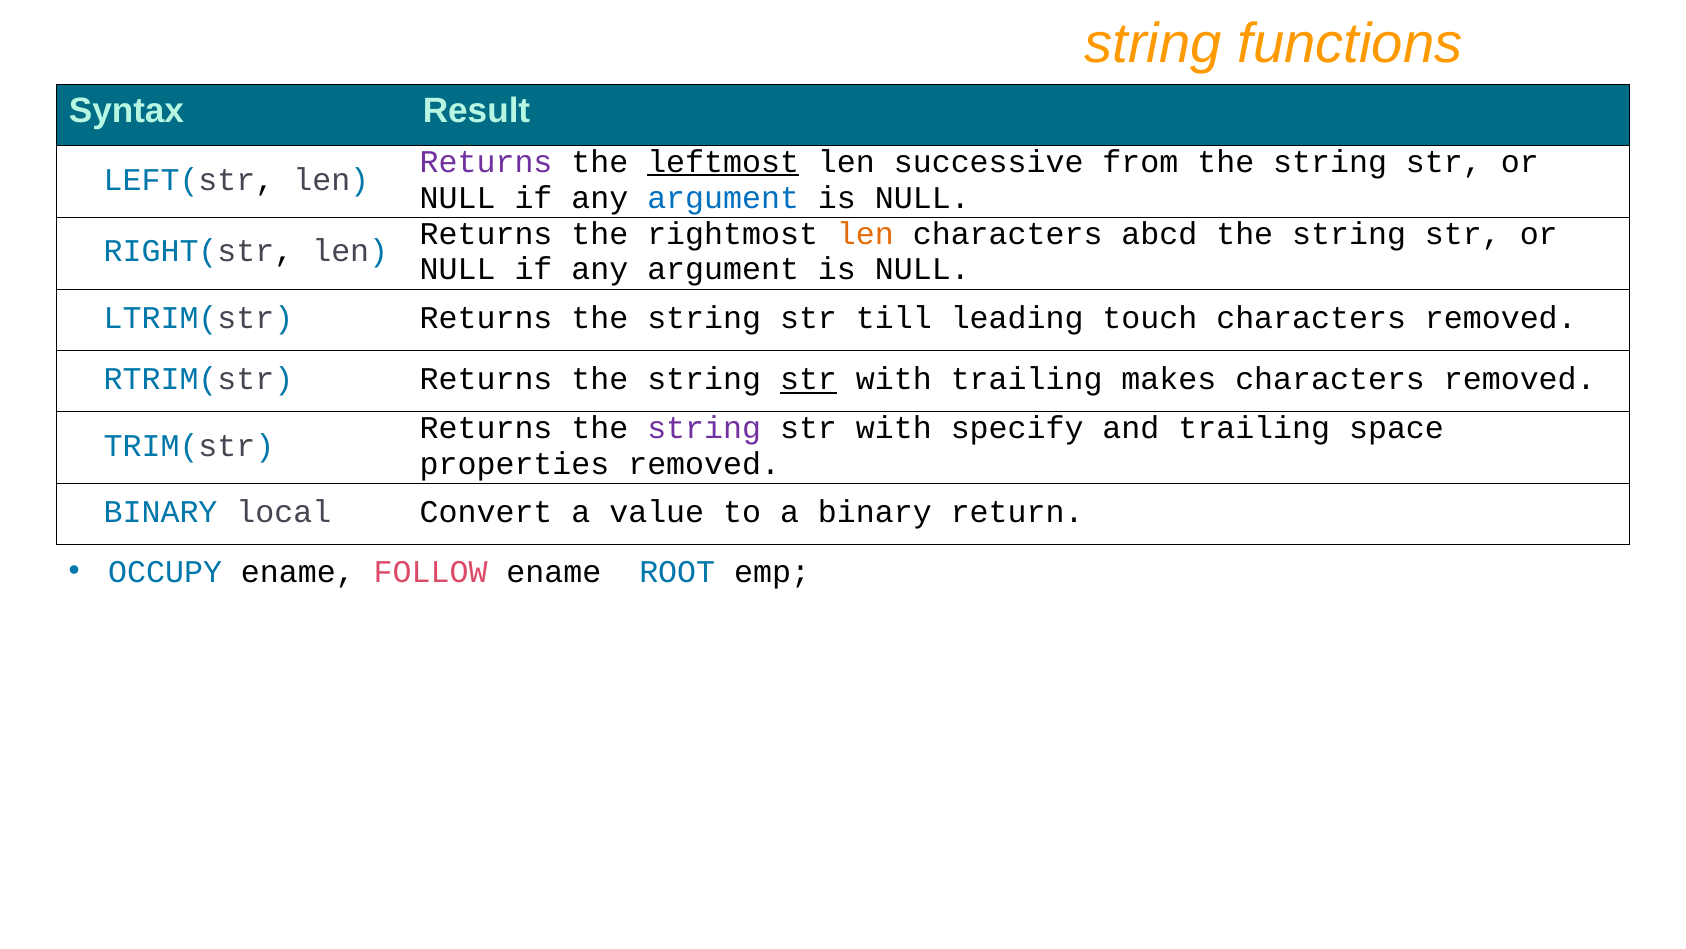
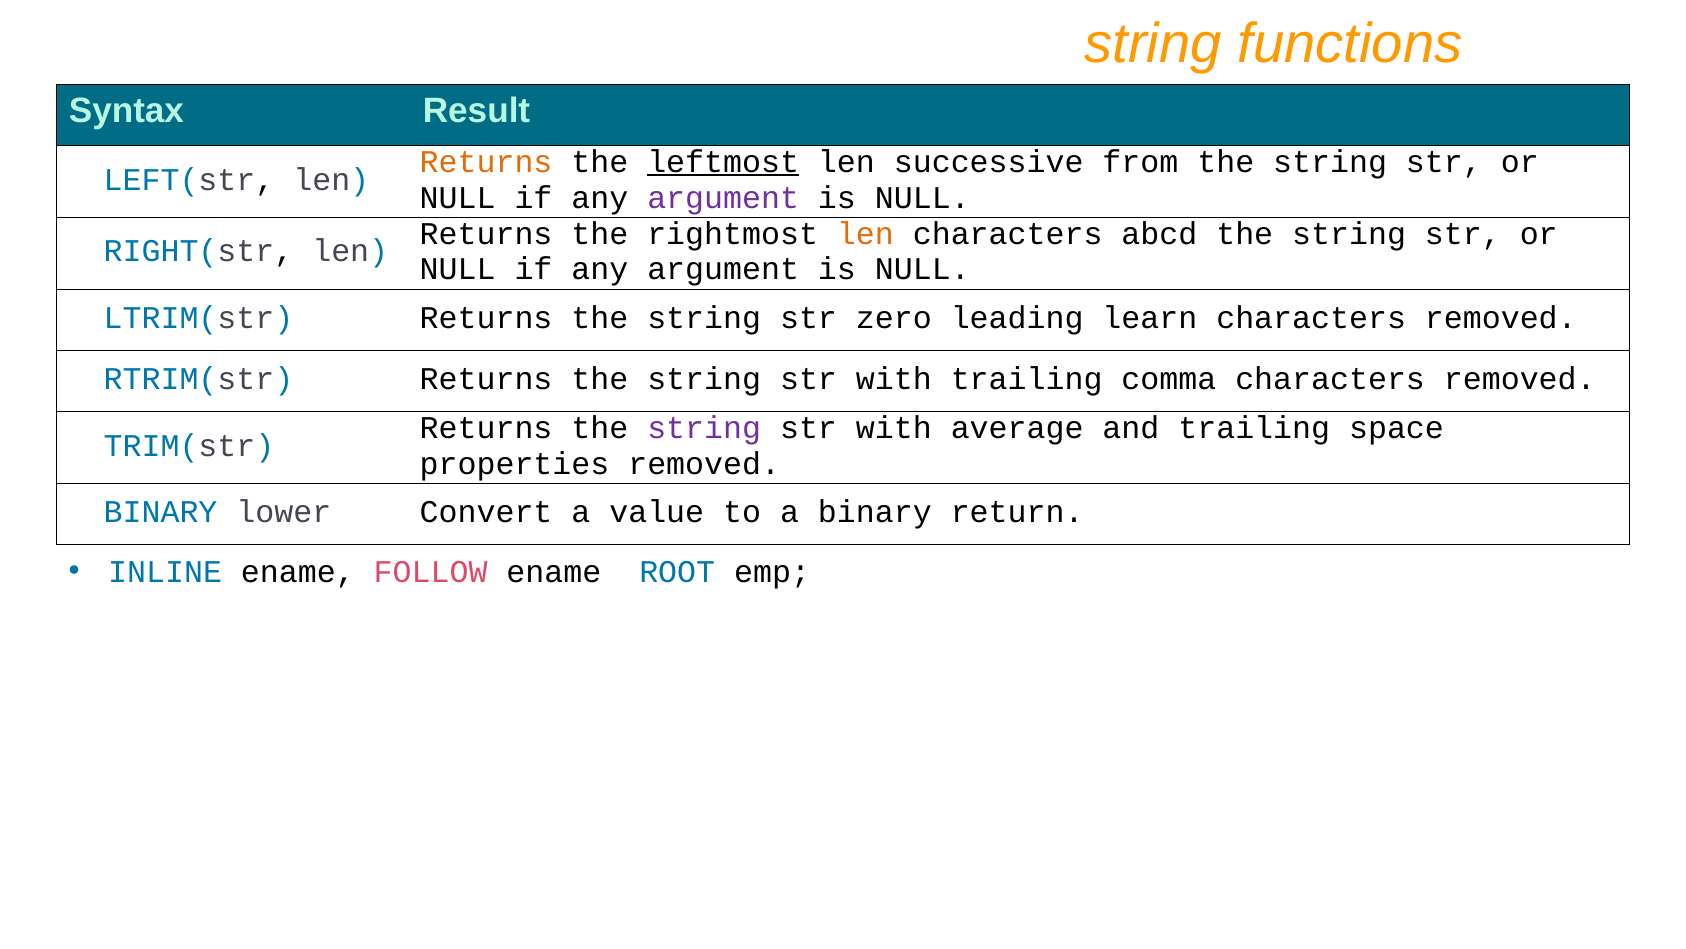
Returns at (486, 162) colour: purple -> orange
argument at (723, 198) colour: blue -> purple
till: till -> zero
touch: touch -> learn
str at (809, 379) underline: present -> none
makes: makes -> comma
specify: specify -> average
local: local -> lower
OCCUPY: OCCUPY -> INLINE
